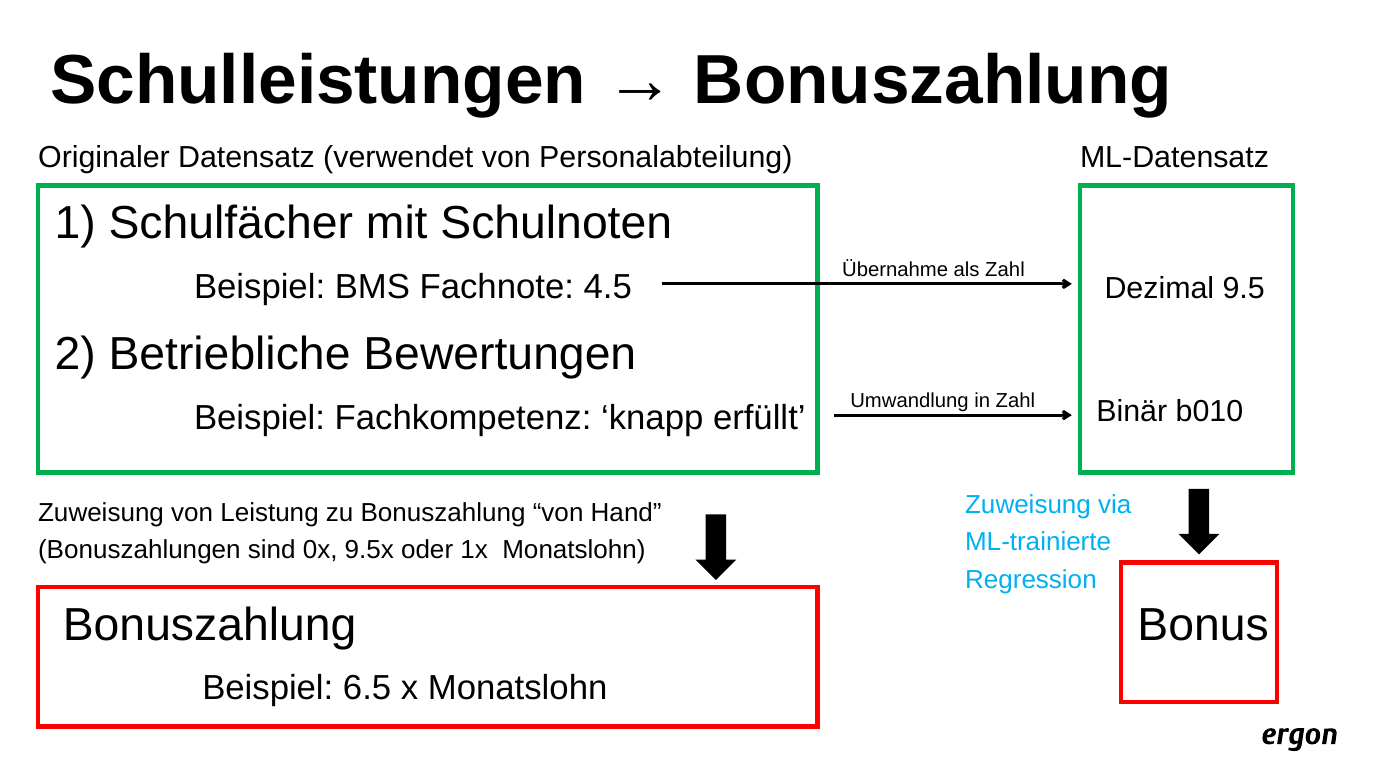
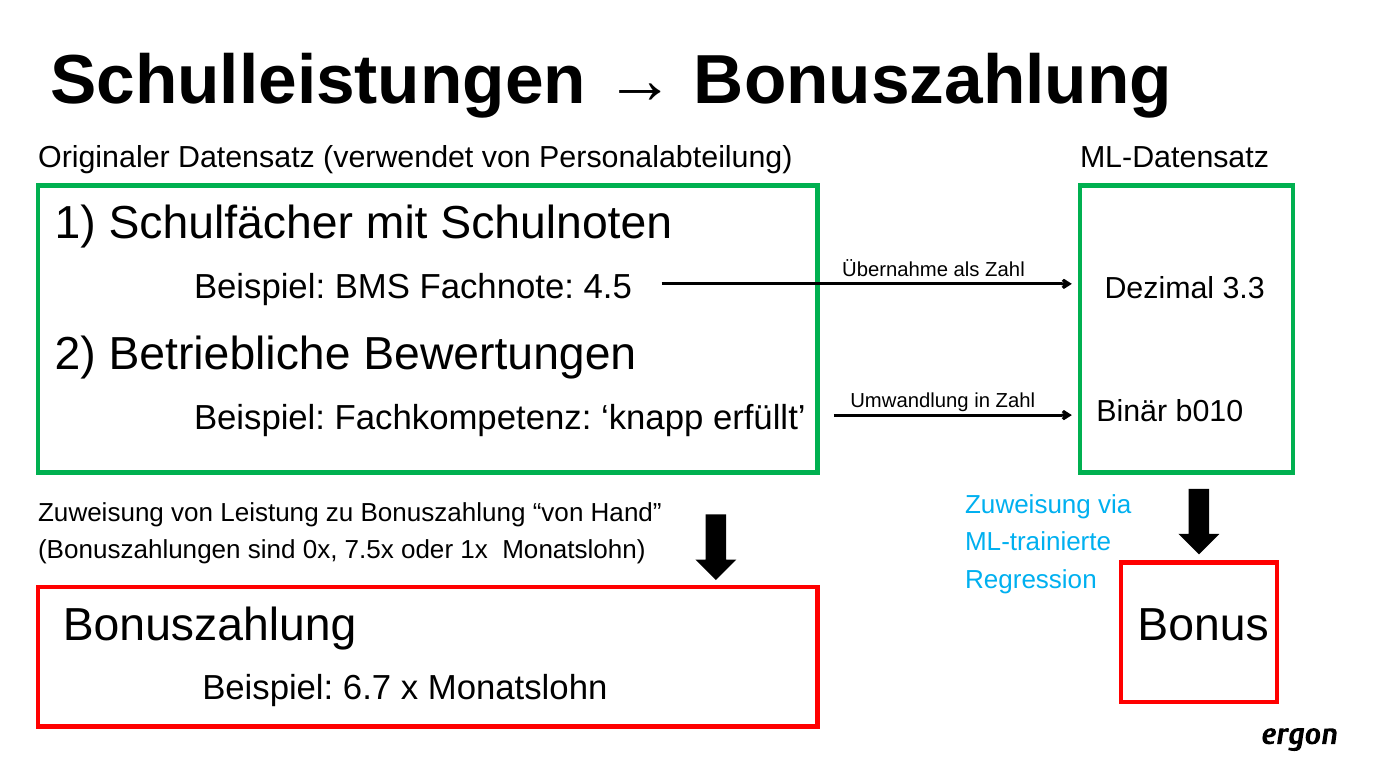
9.5: 9.5 -> 3.3
9.5x: 9.5x -> 7.5x
6.5: 6.5 -> 6.7
